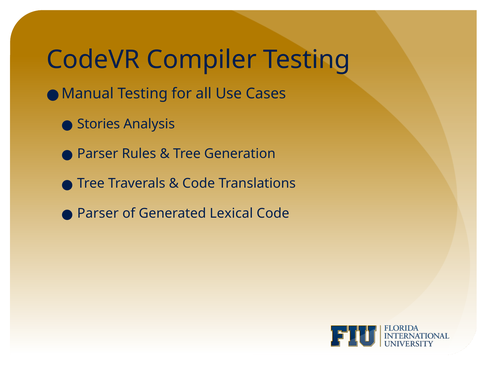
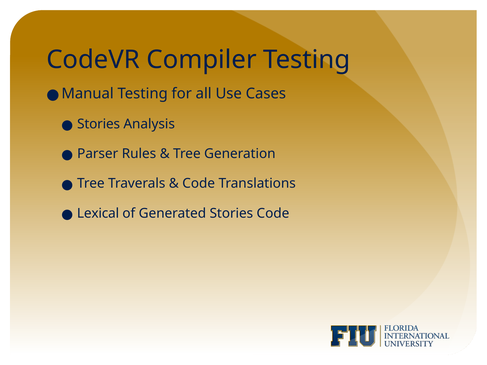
Parser at (98, 213): Parser -> Lexical
Generated Lexical: Lexical -> Stories
